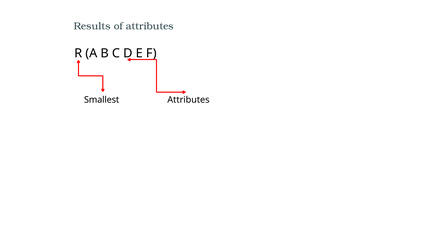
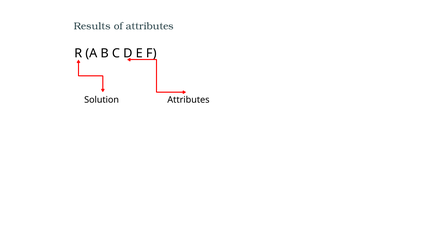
Smallest: Smallest -> Solution
